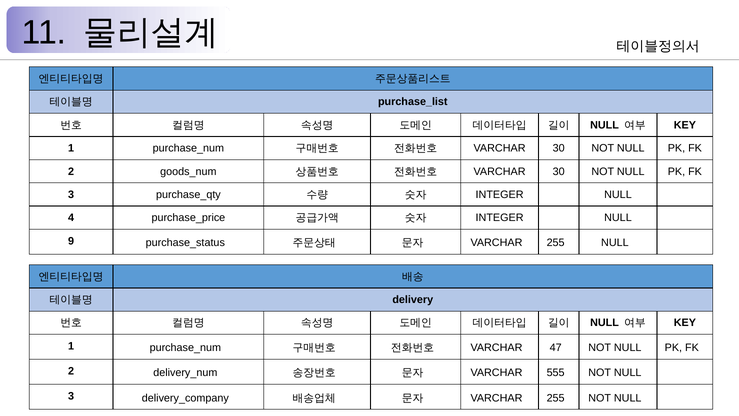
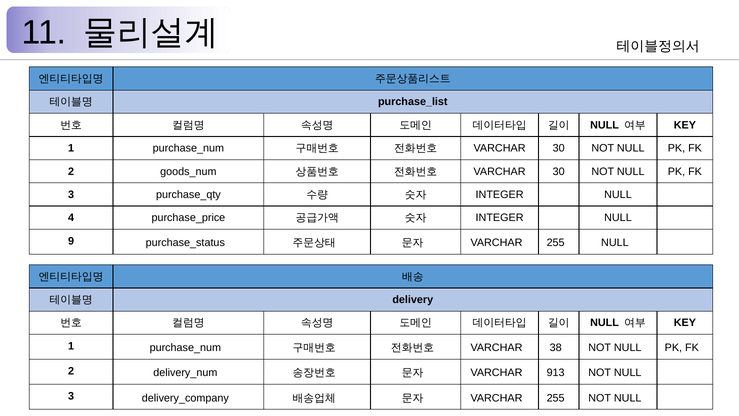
47: 47 -> 38
555: 555 -> 913
